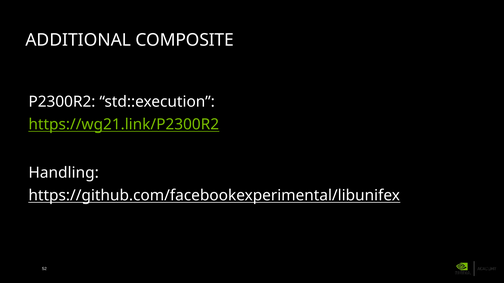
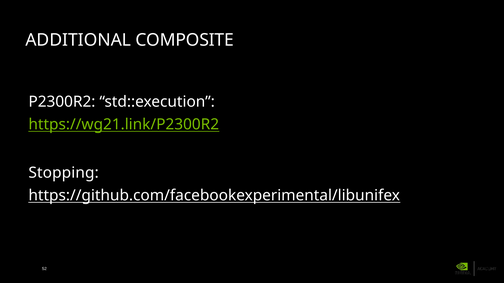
Handling: Handling -> Stopping
